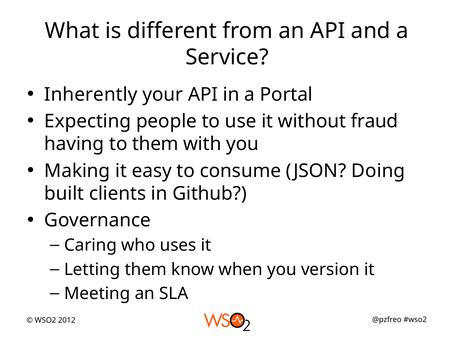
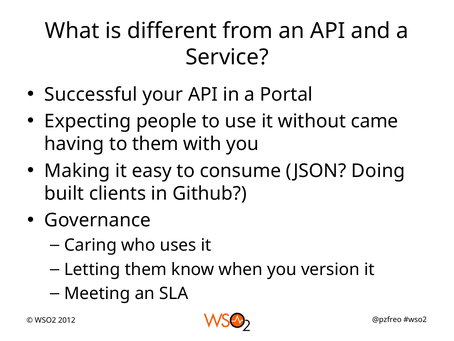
Inherently: Inherently -> Successful
fraud: fraud -> came
